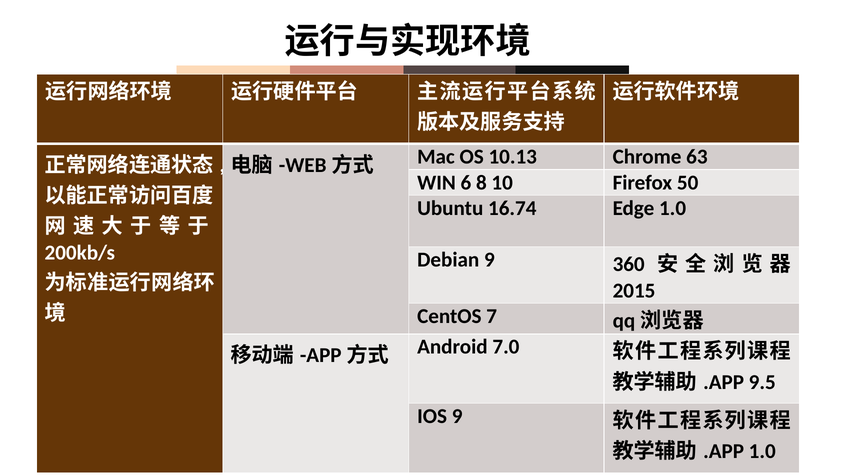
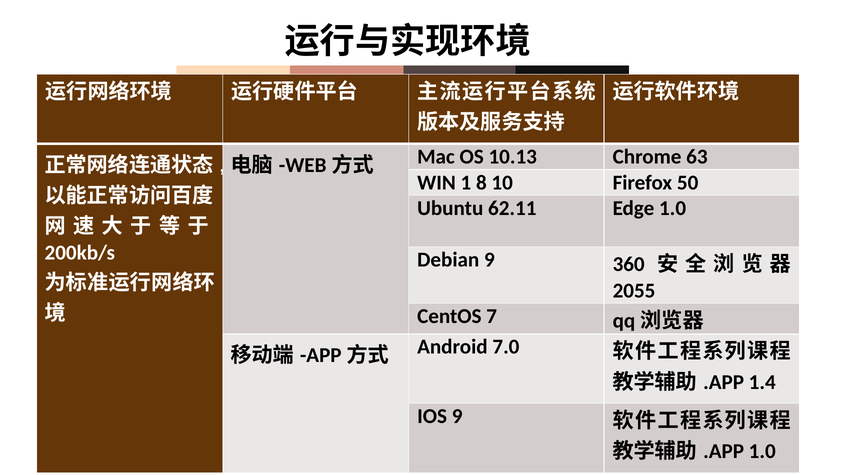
6: 6 -> 1
16.74: 16.74 -> 62.11
2015: 2015 -> 2055
9.5: 9.5 -> 1.4
